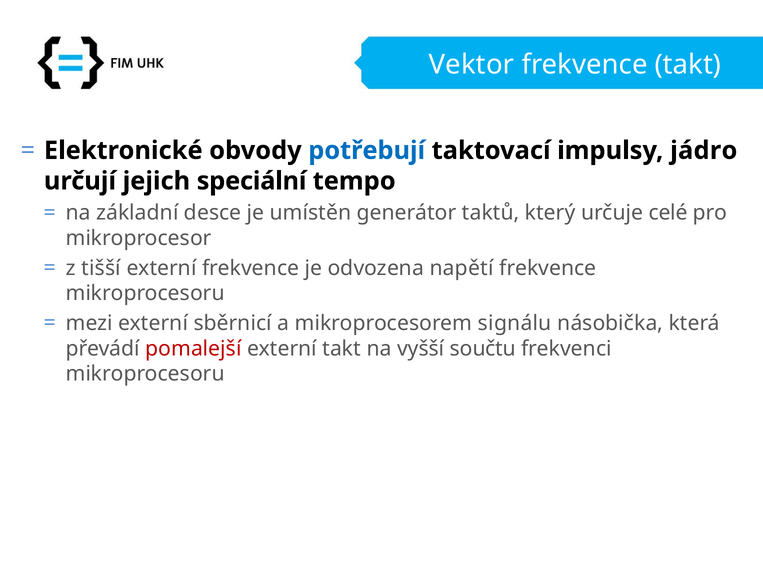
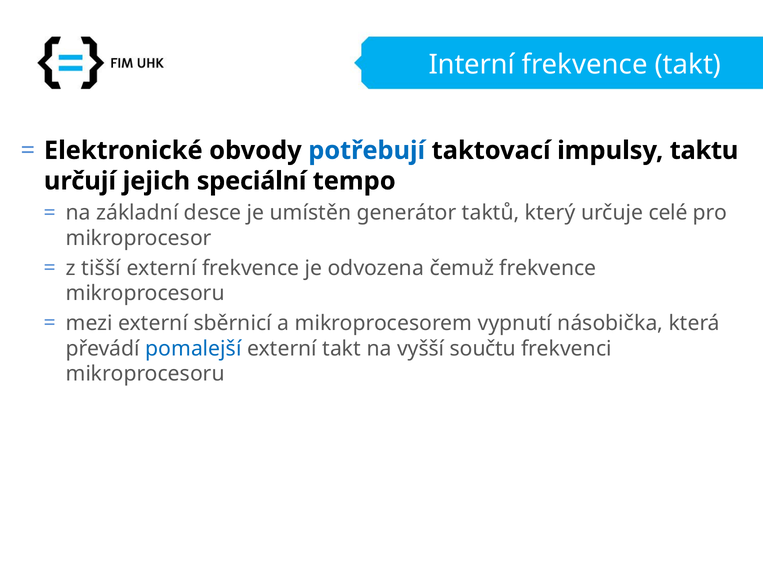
Vektor: Vektor -> Interní
jádro: jádro -> taktu
napětí: napětí -> čemuž
signálu: signálu -> vypnutí
pomalejší colour: red -> blue
